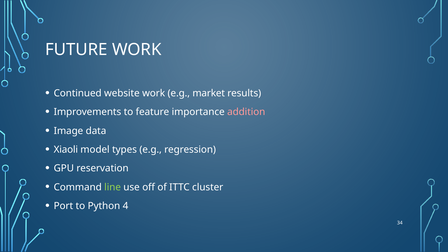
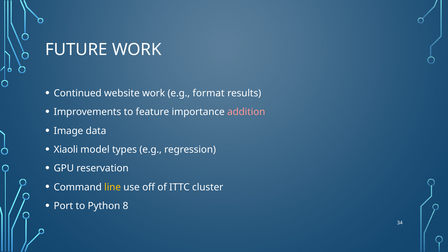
market: market -> format
line colour: light green -> yellow
4: 4 -> 8
